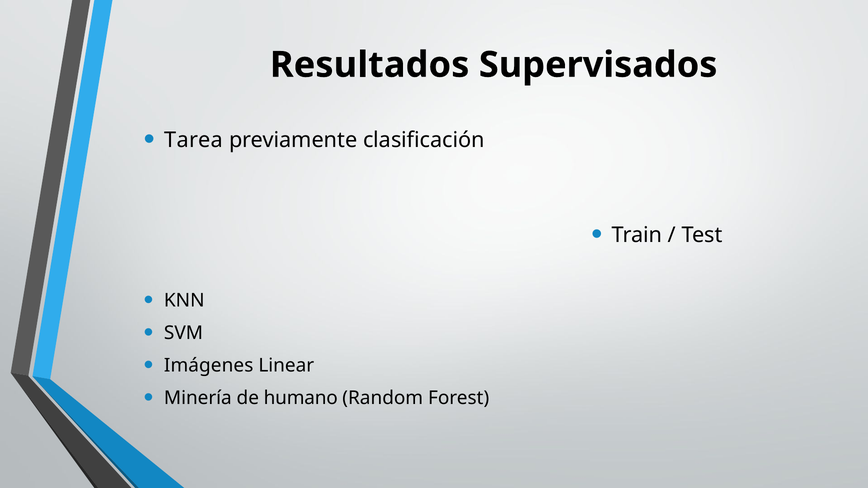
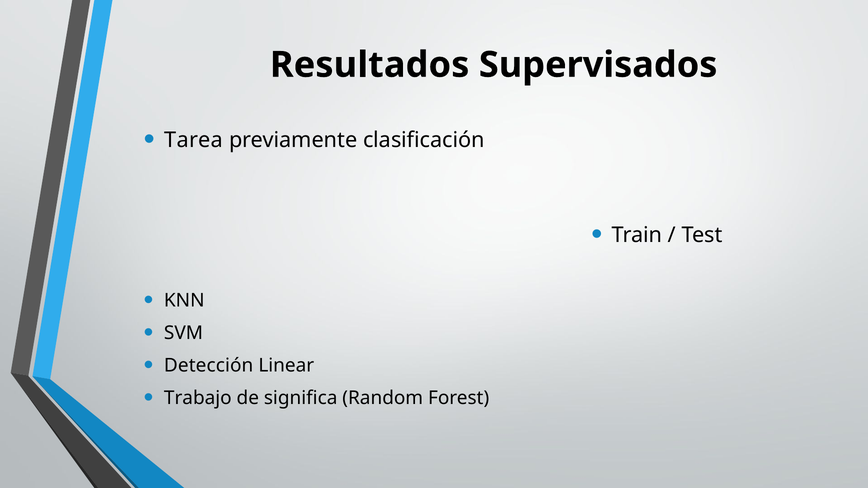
Imágenes: Imágenes -> Detección
Minería: Minería -> Trabajo
humano: humano -> significa
